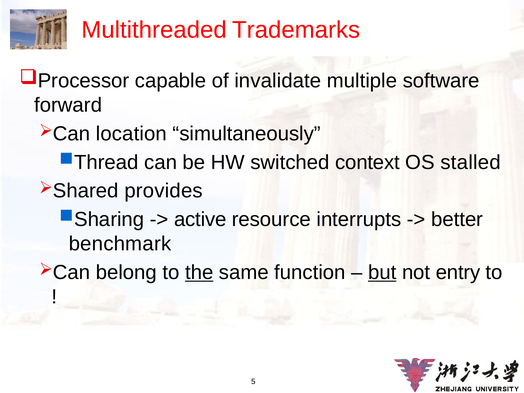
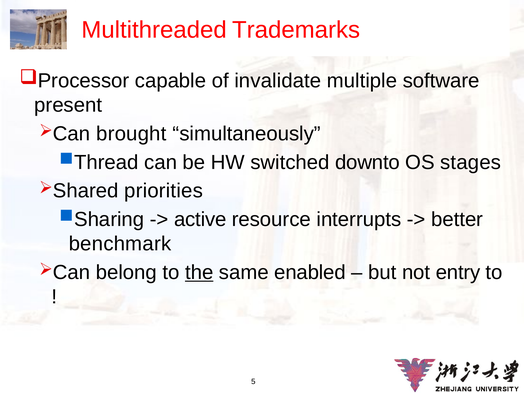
forward: forward -> present
location: location -> brought
context: context -> downto
stalled: stalled -> stages
provides: provides -> priorities
function: function -> enabled
but underline: present -> none
